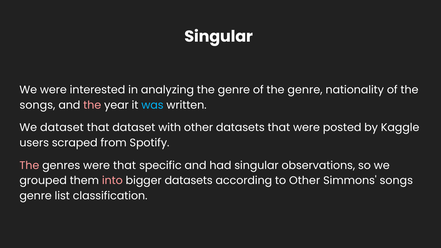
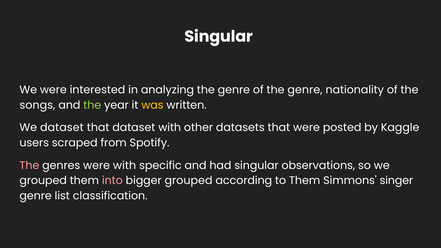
the at (92, 105) colour: pink -> light green
was colour: light blue -> yellow
were that: that -> with
bigger datasets: datasets -> grouped
to Other: Other -> Them
Simmons songs: songs -> singer
